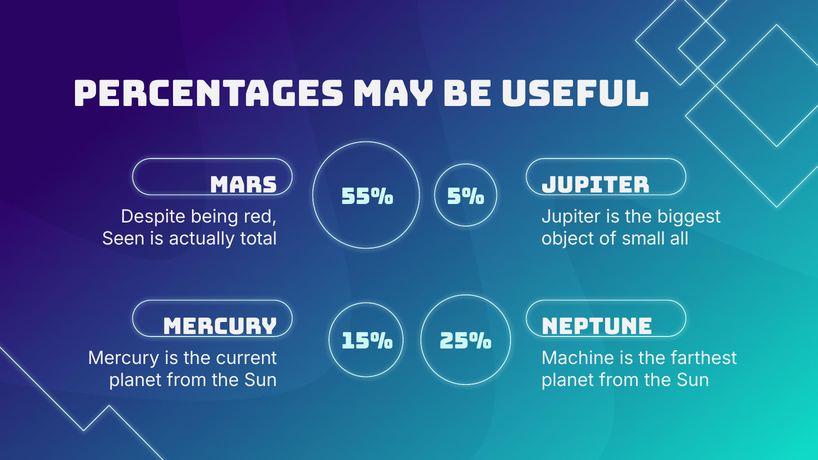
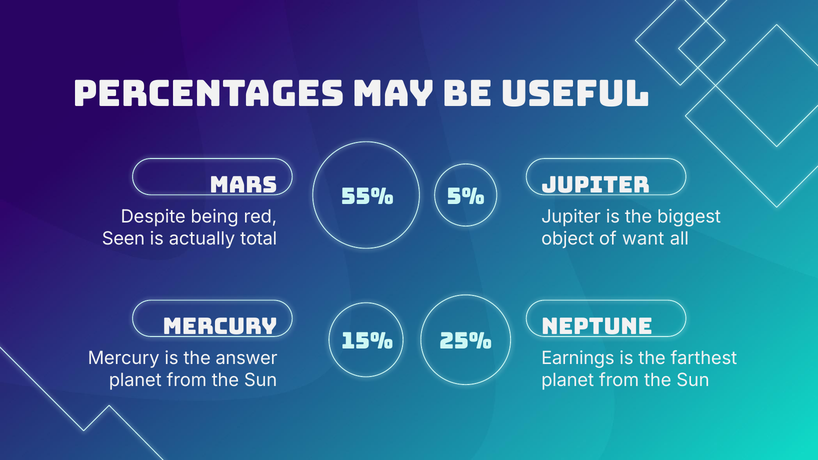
small: small -> want
current: current -> answer
Machine: Machine -> Earnings
